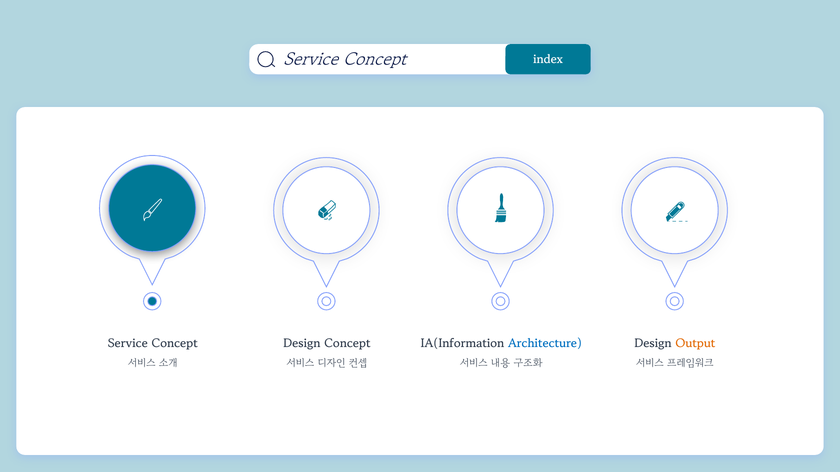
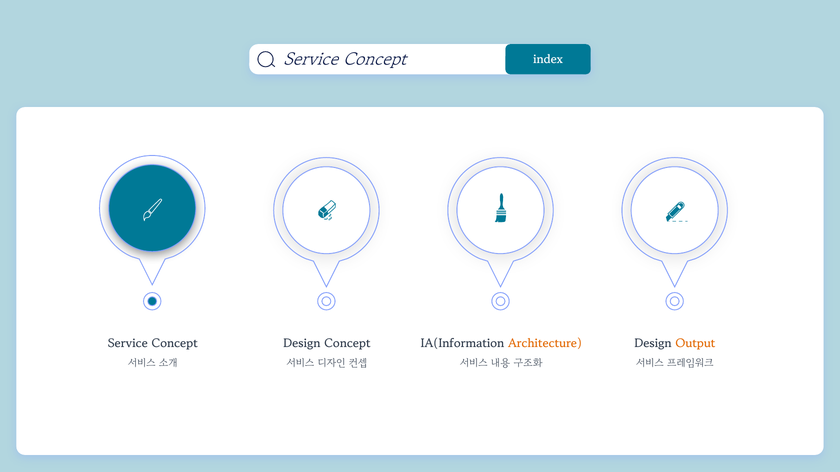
Architecture colour: blue -> orange
